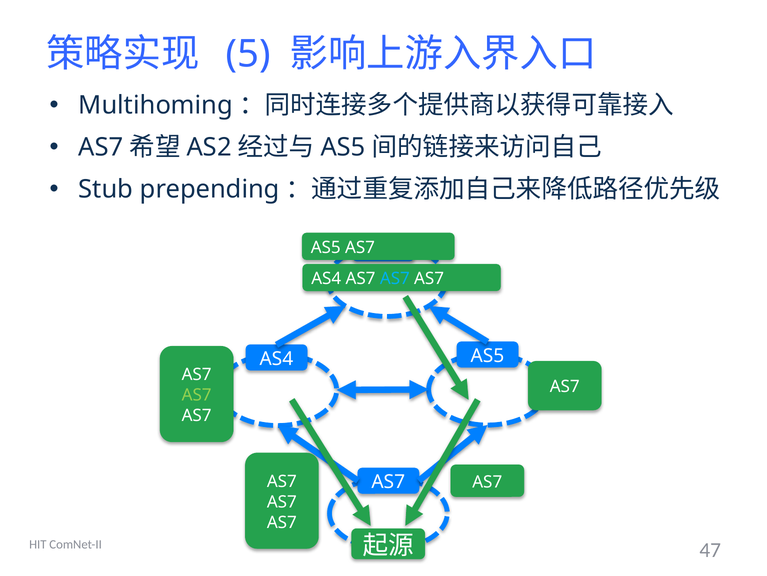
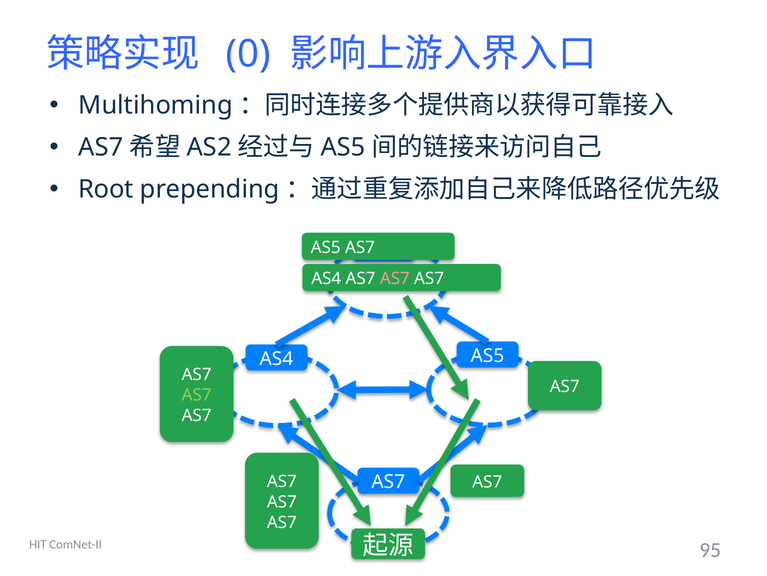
5: 5 -> 0
Stub: Stub -> Root
AS7 at (395, 278) colour: light blue -> pink
47: 47 -> 95
